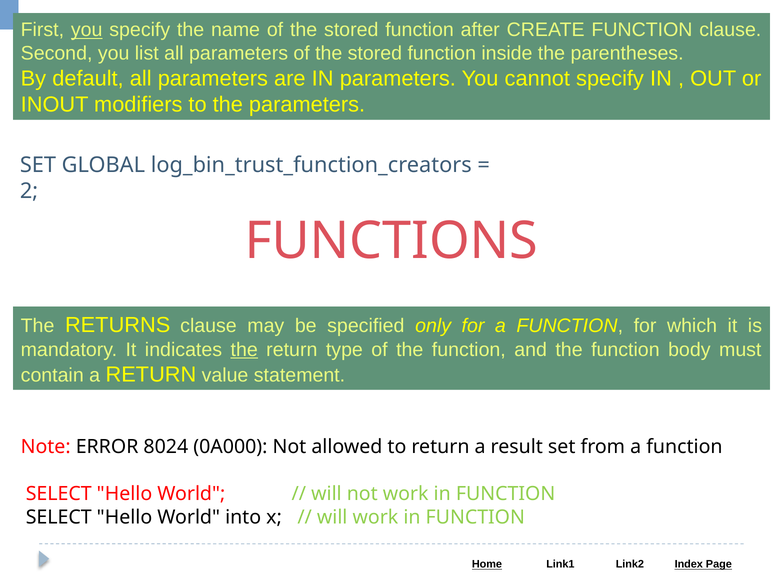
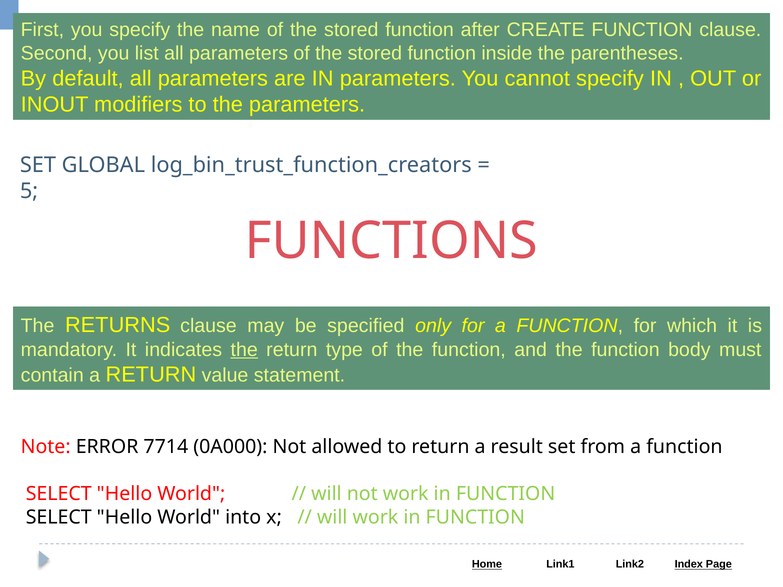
you at (87, 30) underline: present -> none
2: 2 -> 5
8024: 8024 -> 7714
